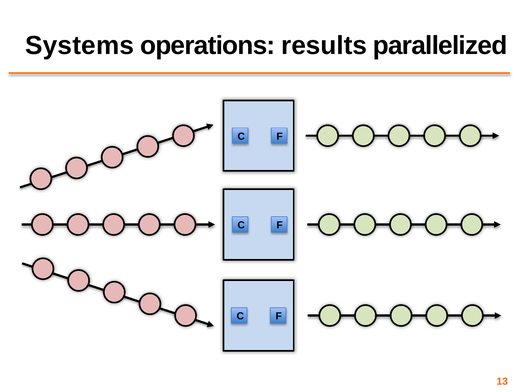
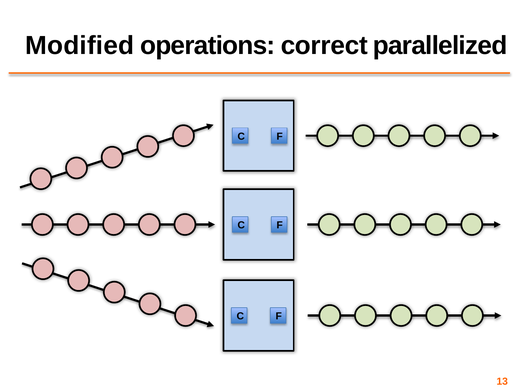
Systems: Systems -> Modified
results: results -> correct
